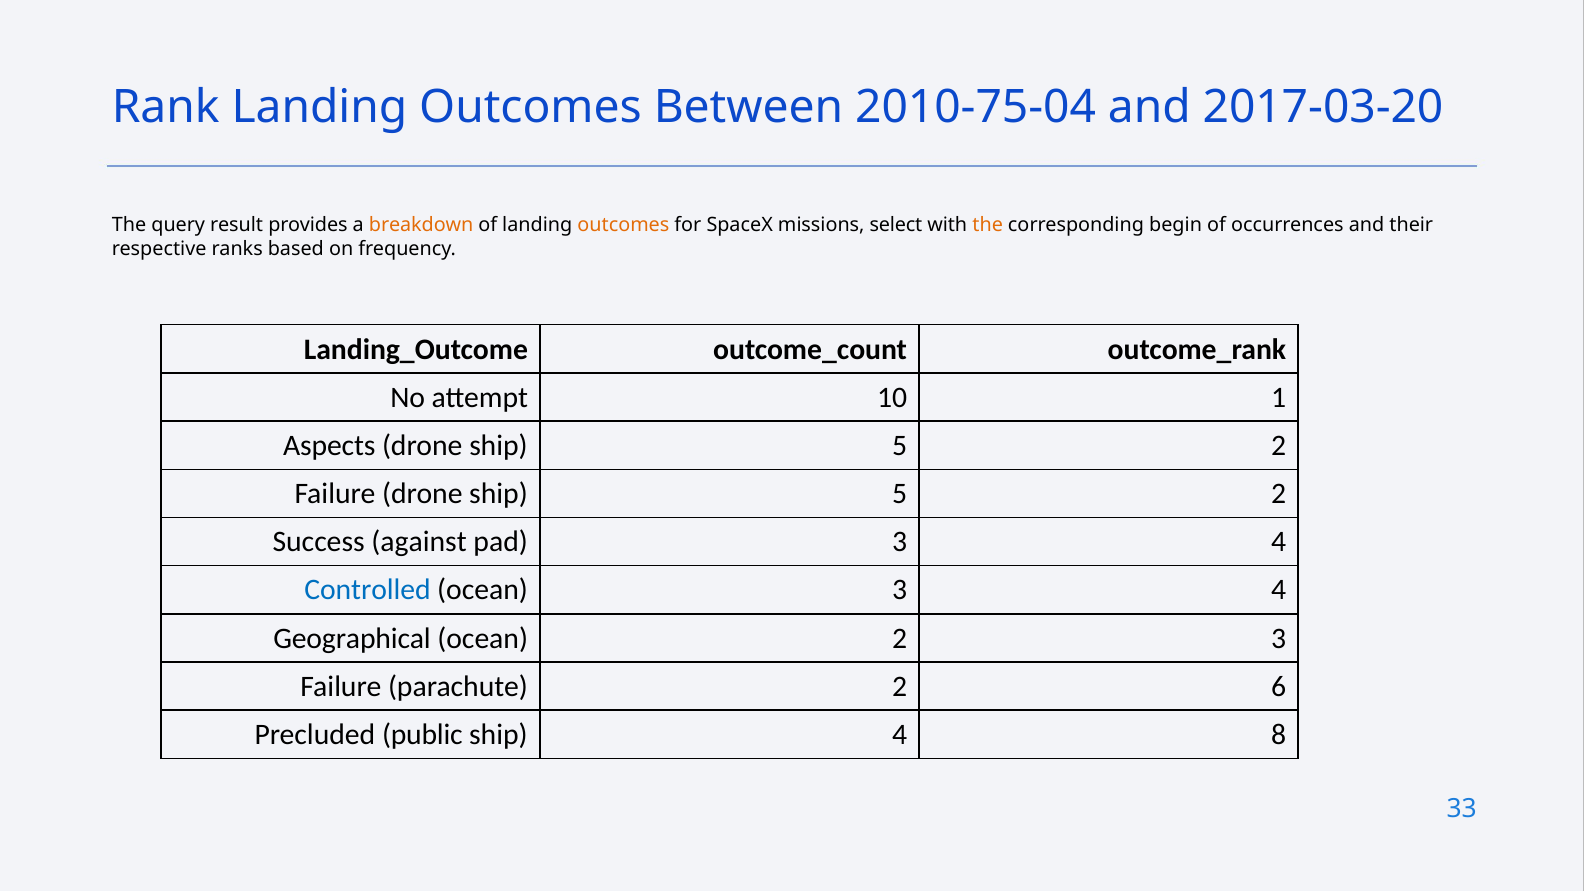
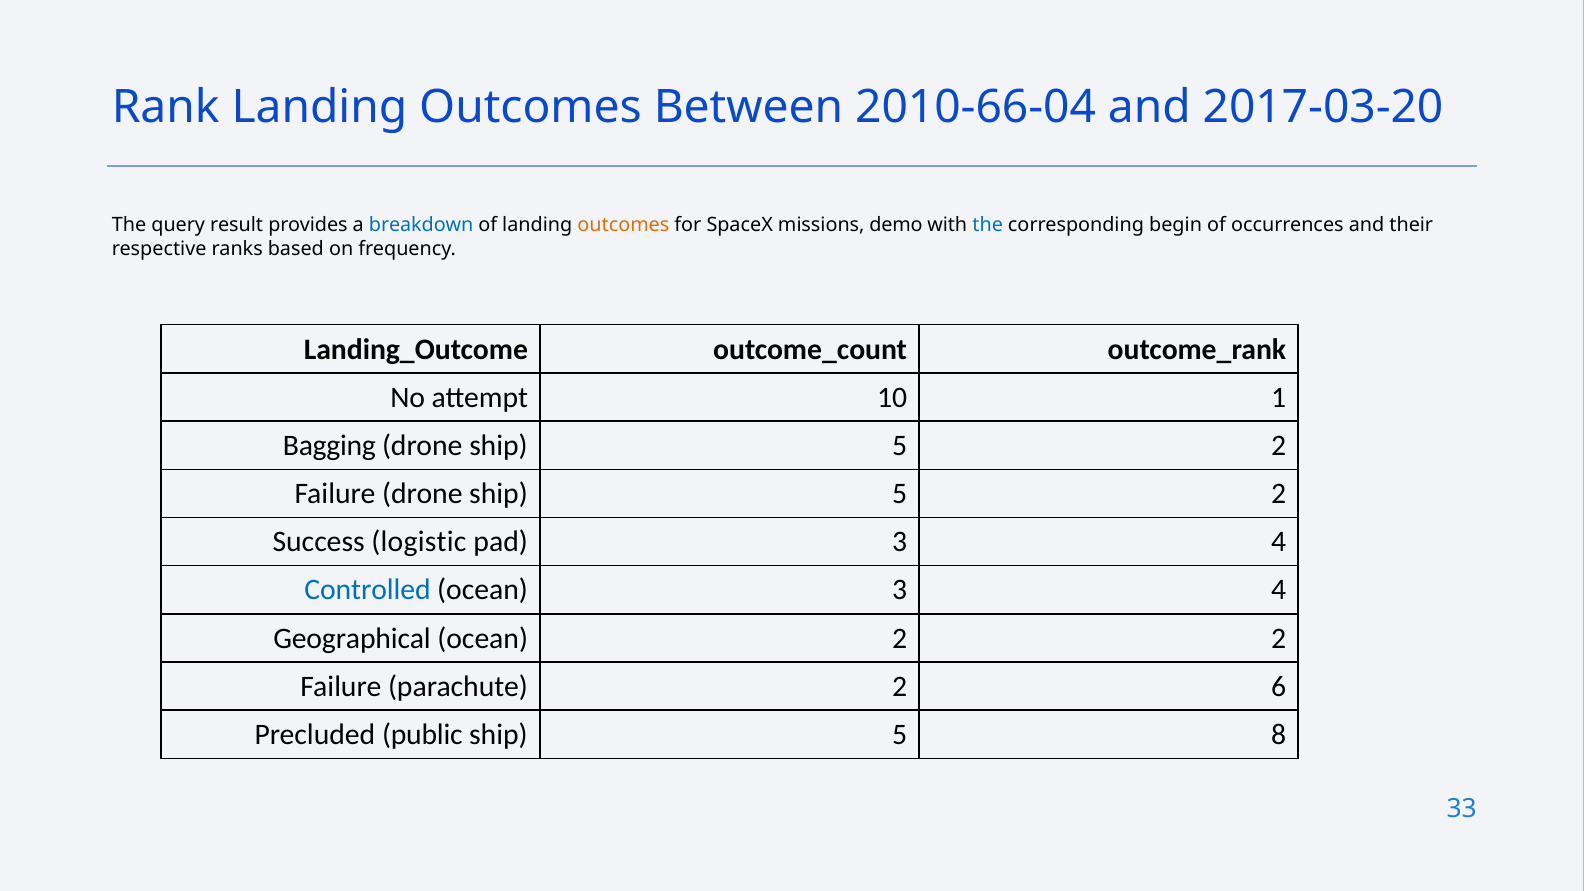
2010-75-04: 2010-75-04 -> 2010-66-04
breakdown colour: orange -> blue
select: select -> demo
the at (988, 225) colour: orange -> blue
Aspects: Aspects -> Bagging
against: against -> logistic
2 3: 3 -> 2
4 at (900, 735): 4 -> 5
